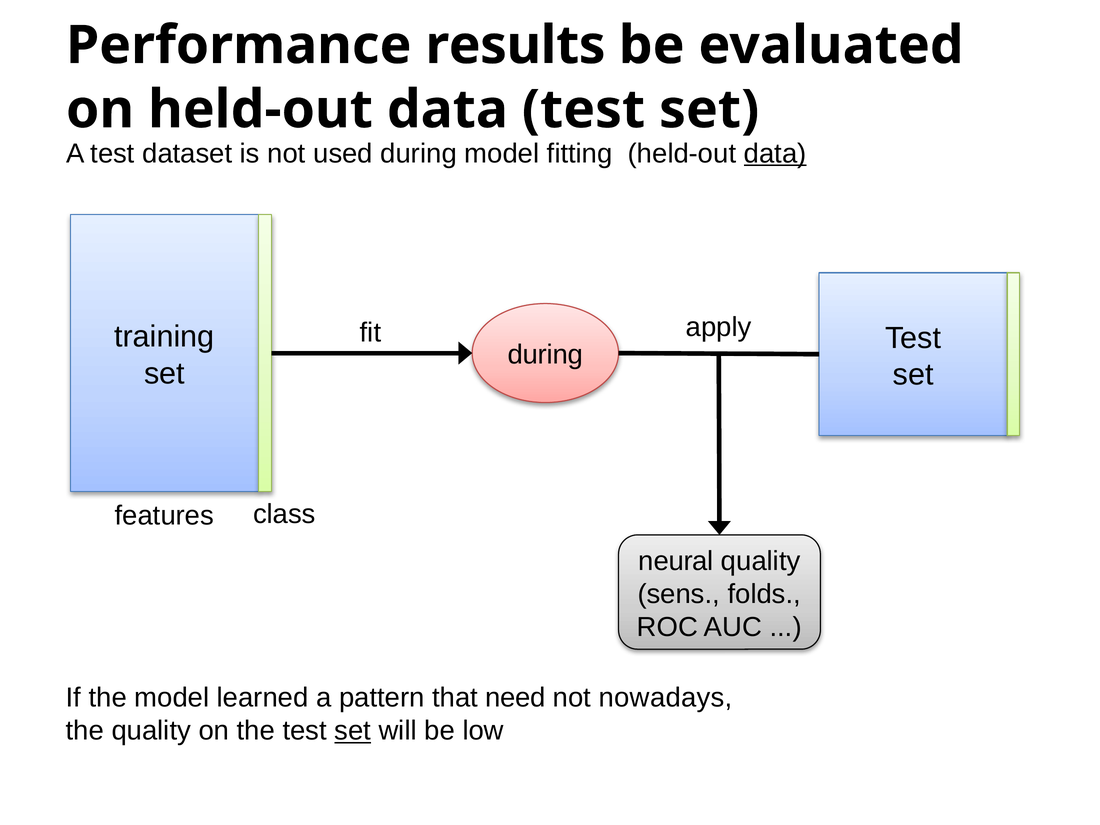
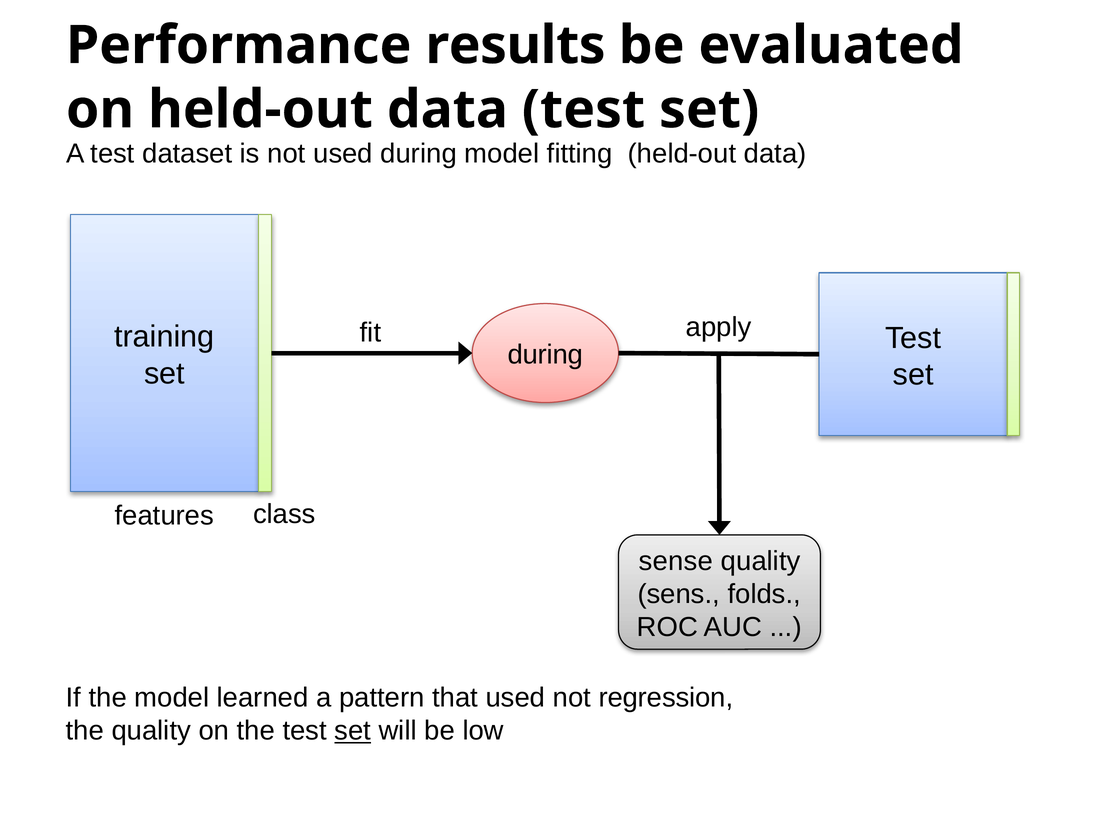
data at (775, 154) underline: present -> none
neural: neural -> sense
that need: need -> used
nowadays: nowadays -> regression
